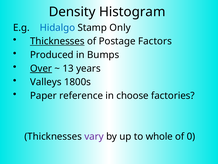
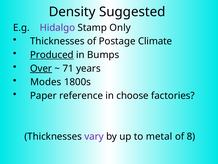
Histogram: Histogram -> Suggested
Hidalgo colour: blue -> purple
Thicknesses at (57, 41) underline: present -> none
Factors: Factors -> Climate
Produced underline: none -> present
13: 13 -> 71
Valleys: Valleys -> Modes
whole: whole -> metal
0: 0 -> 8
